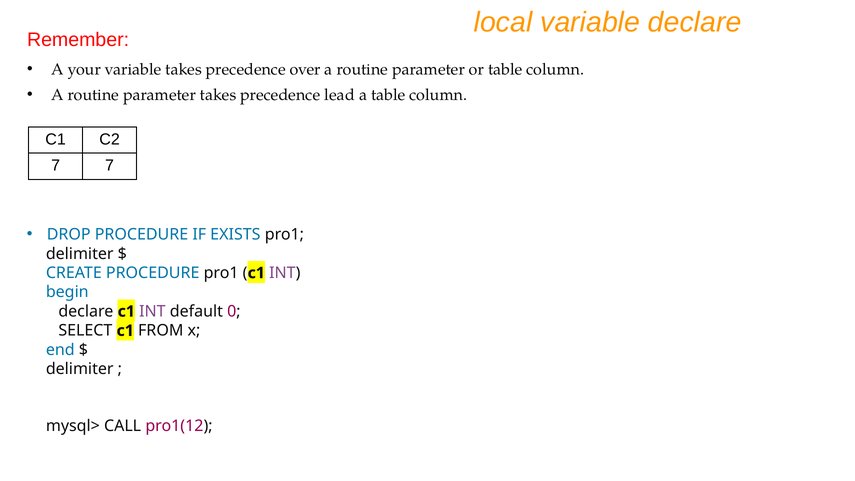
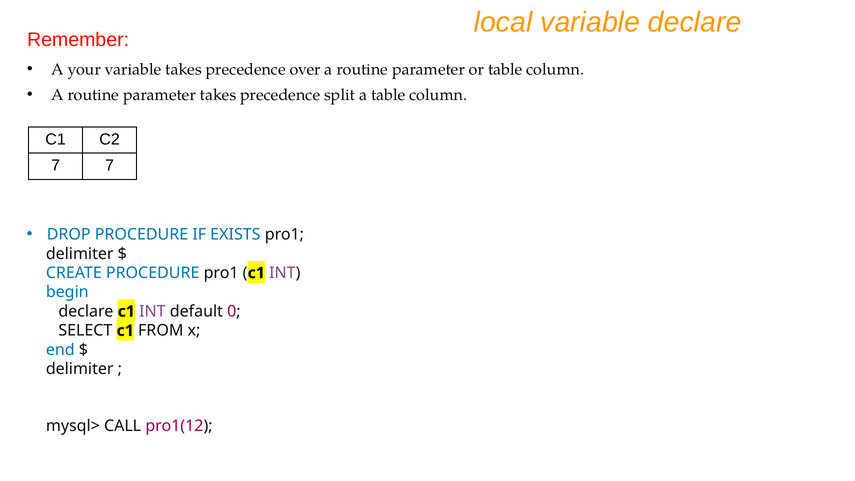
lead: lead -> split
